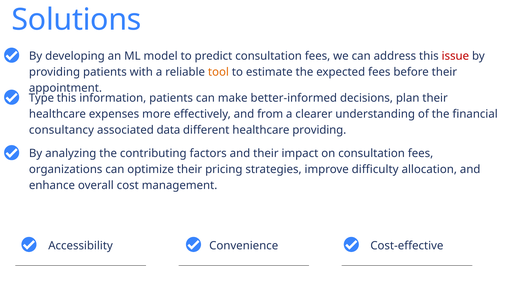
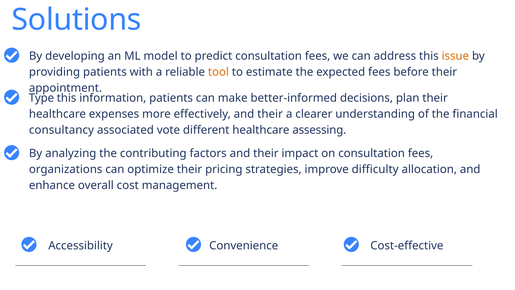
issue colour: red -> orange
effectively and from: from -> their
data: data -> vote
healthcare providing: providing -> assessing
